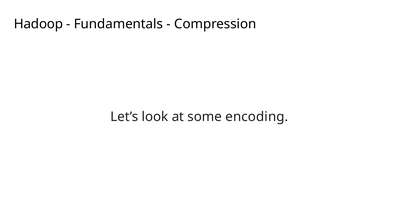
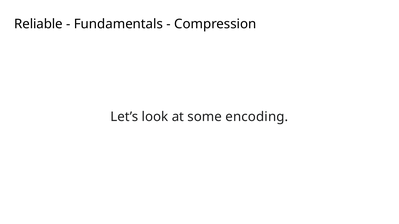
Hadoop: Hadoop -> Reliable
